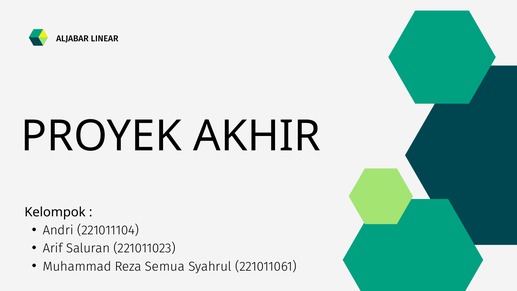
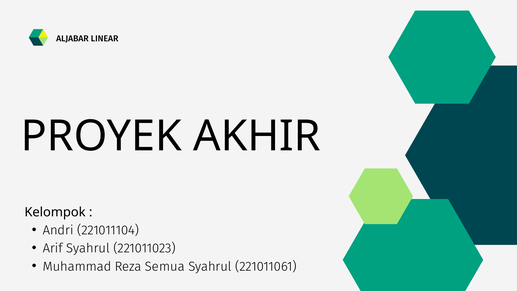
Arif Saluran: Saluran -> Syahrul
